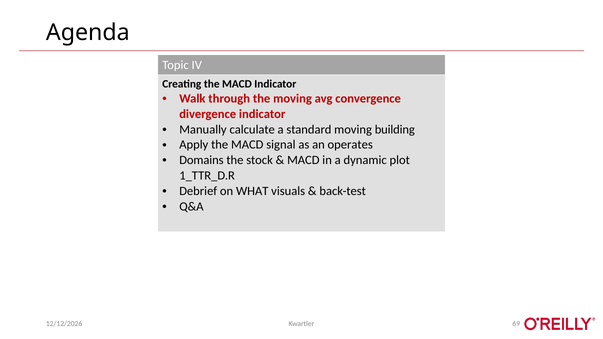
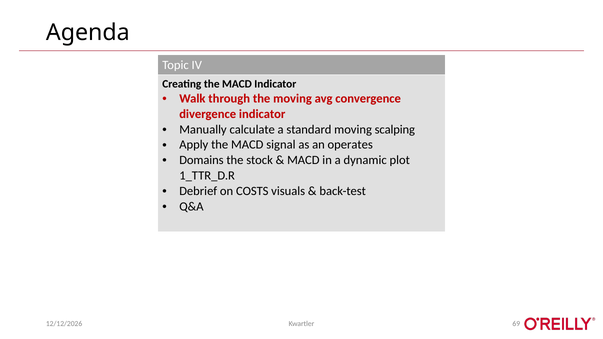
building: building -> scalping
WHAT: WHAT -> COSTS
